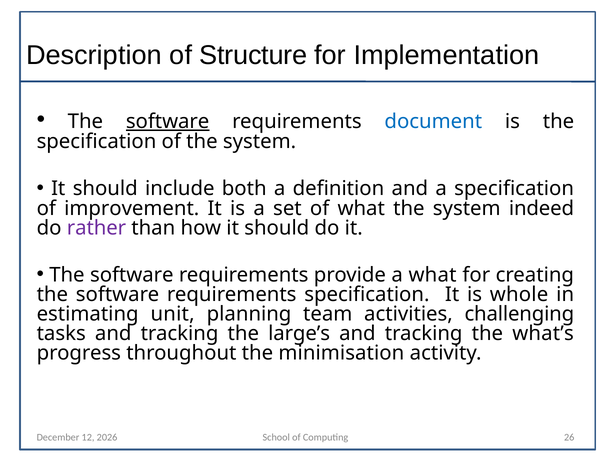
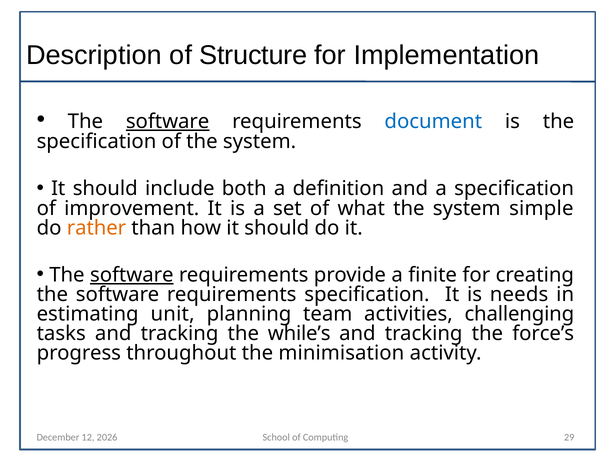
indeed: indeed -> simple
rather colour: purple -> orange
software at (132, 275) underline: none -> present
a what: what -> finite
whole: whole -> needs
large’s: large’s -> while’s
what’s: what’s -> force’s
26: 26 -> 29
